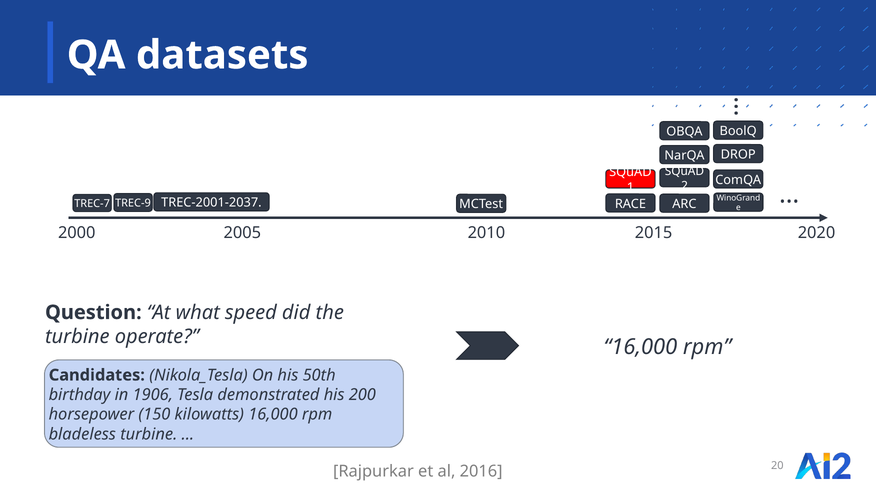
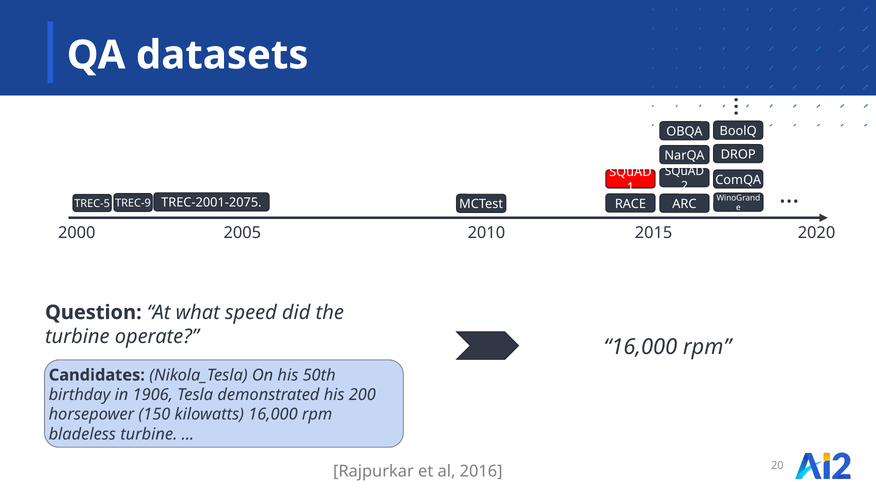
TREC-7: TREC-7 -> TREC-5
TREC-2001-2037: TREC-2001-2037 -> TREC-2001-2075
